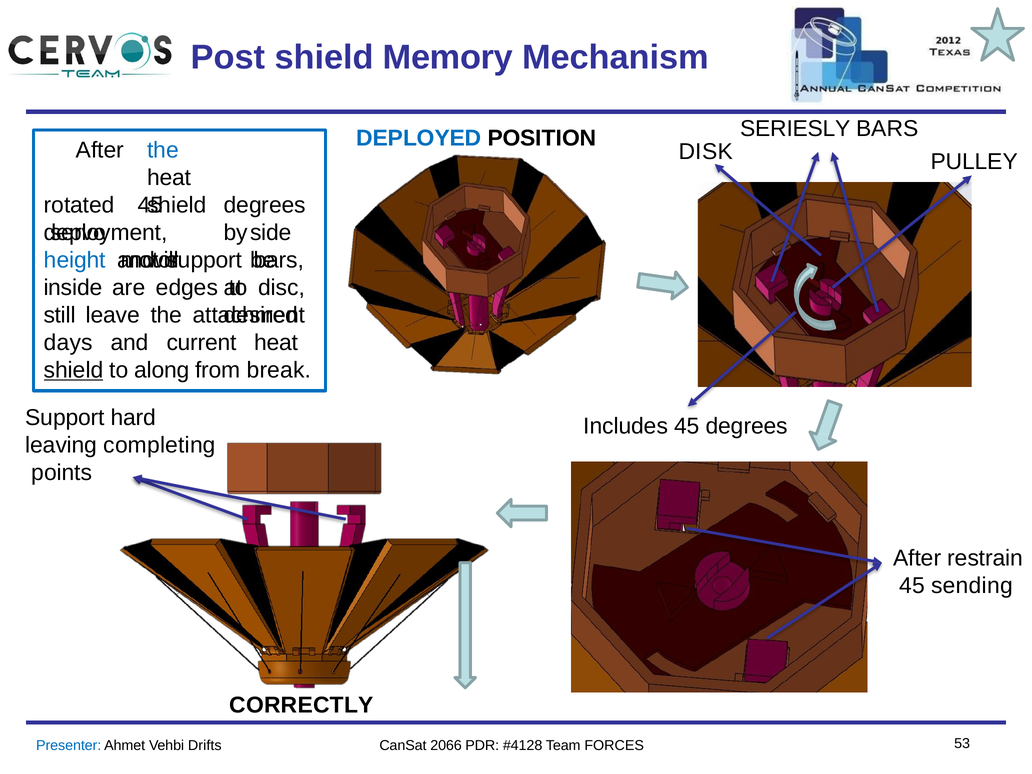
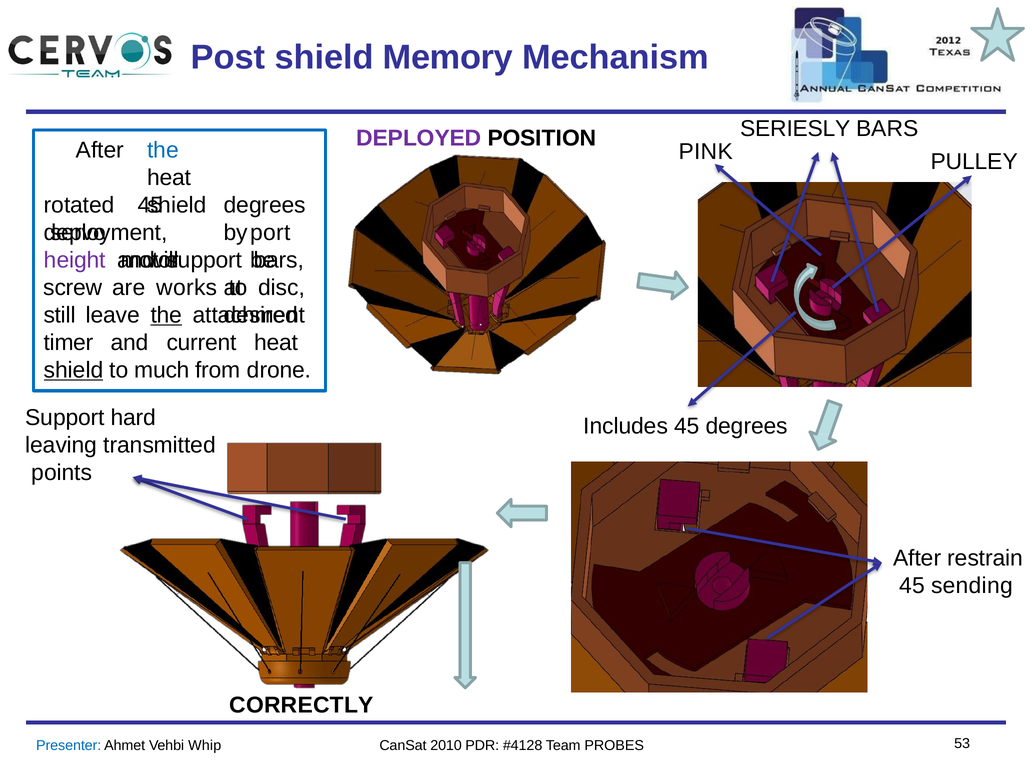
DEPLOYED colour: blue -> purple
DISK: DISK -> PINK
side: side -> port
height colour: blue -> purple
inside: inside -> screw
edges: edges -> works
the at (166, 315) underline: none -> present
days: days -> timer
along: along -> much
break: break -> drone
completing: completing -> transmitted
Drifts: Drifts -> Whip
2066: 2066 -> 2010
FORCES: FORCES -> PROBES
